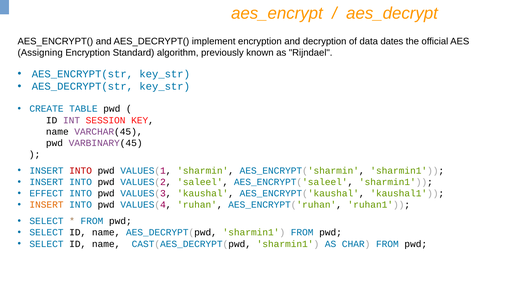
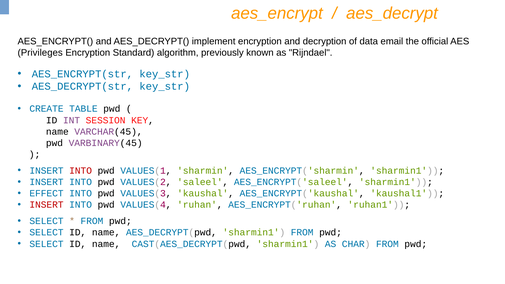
dates: dates -> email
Assigning: Assigning -> Privileges
INSERT at (46, 205) colour: orange -> red
